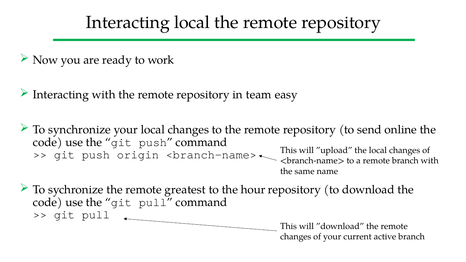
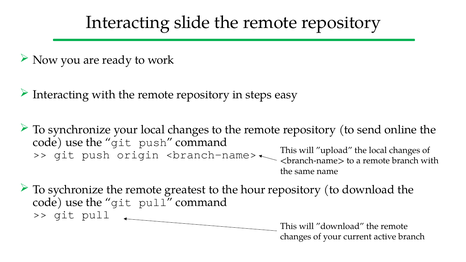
Interacting local: local -> slide
team: team -> steps
